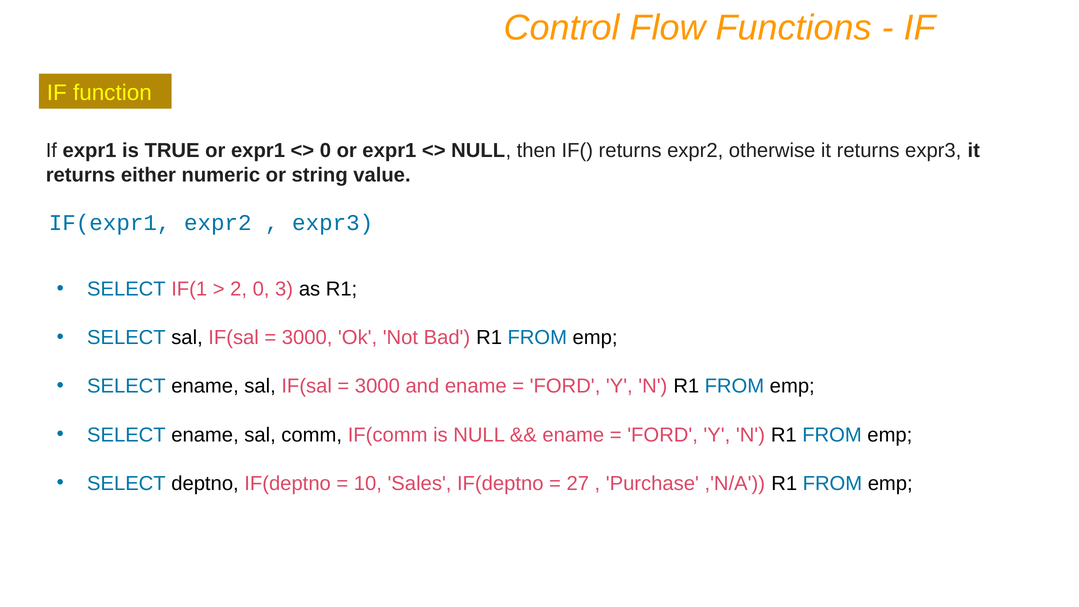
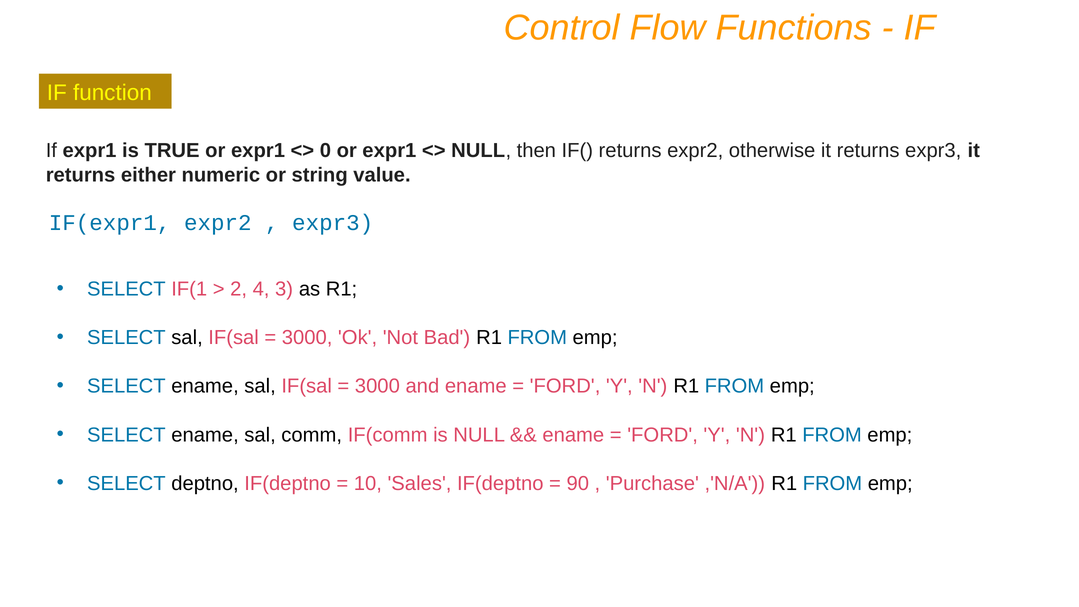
2 0: 0 -> 4
27: 27 -> 90
